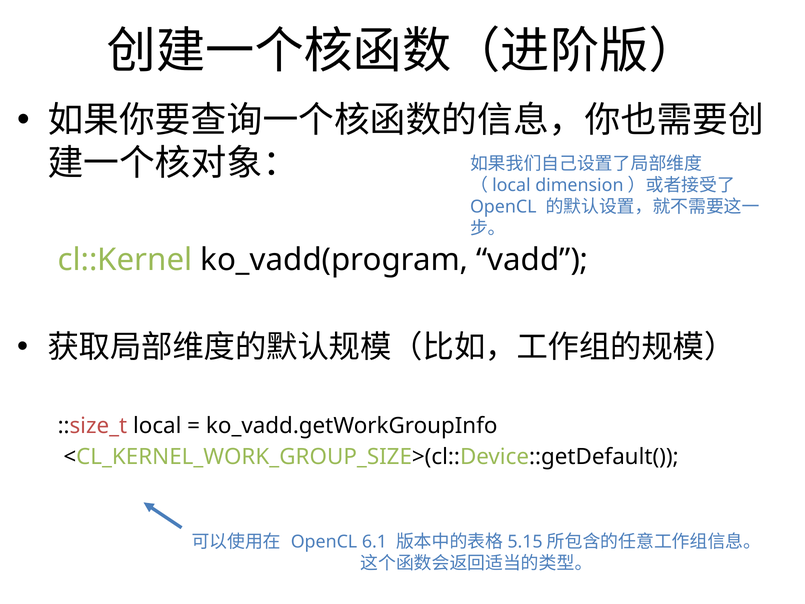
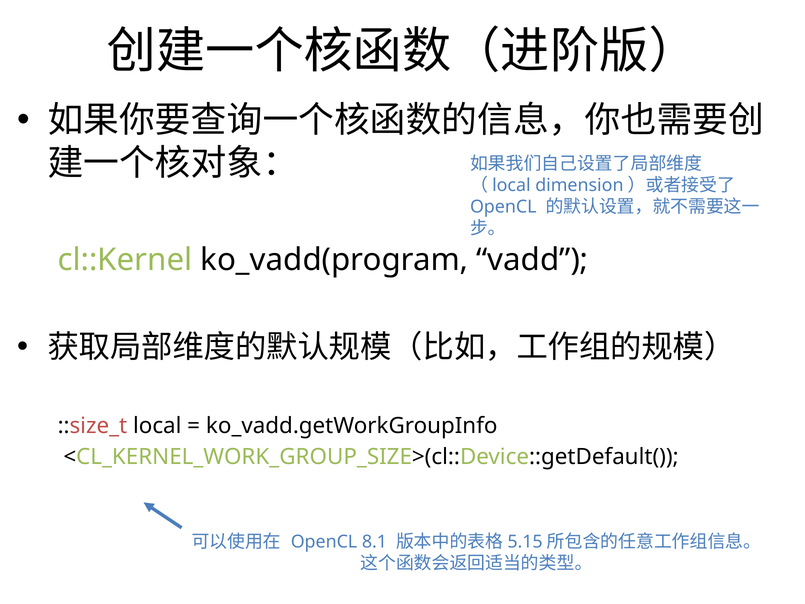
6.1: 6.1 -> 8.1
